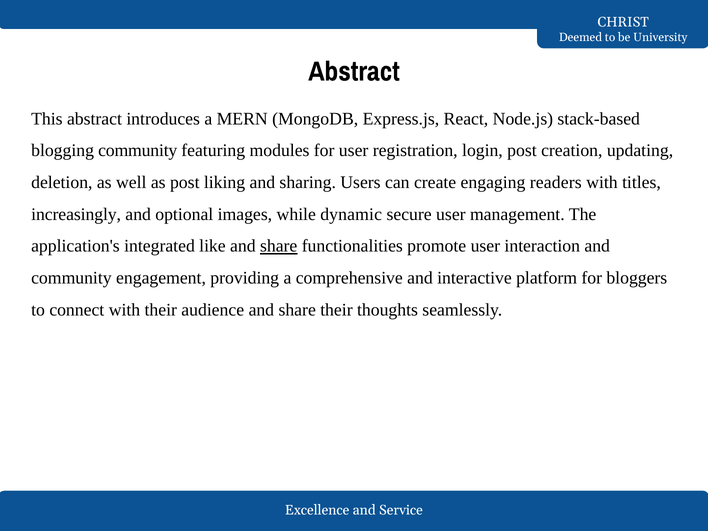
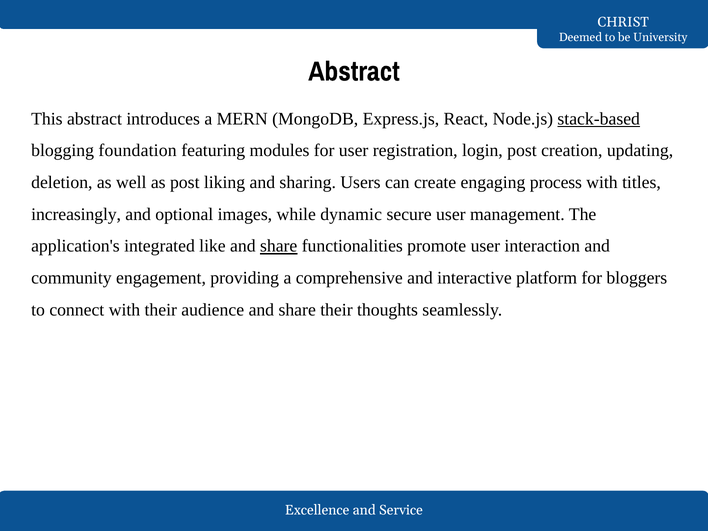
stack-based underline: none -> present
blogging community: community -> foundation
readers: readers -> process
